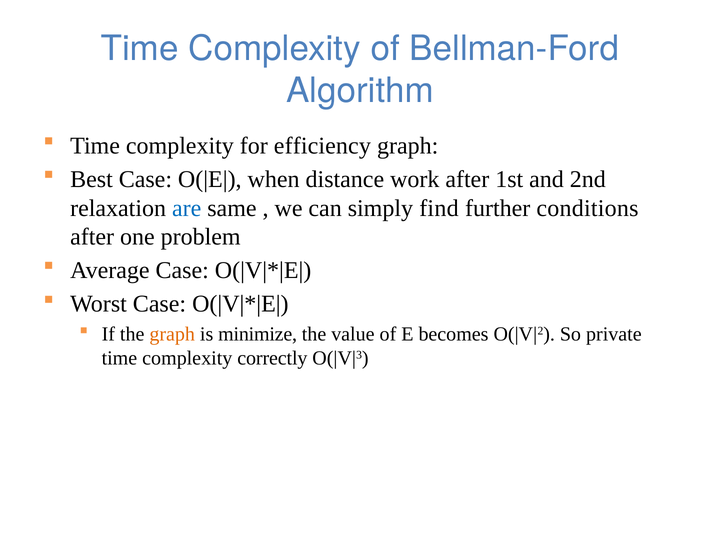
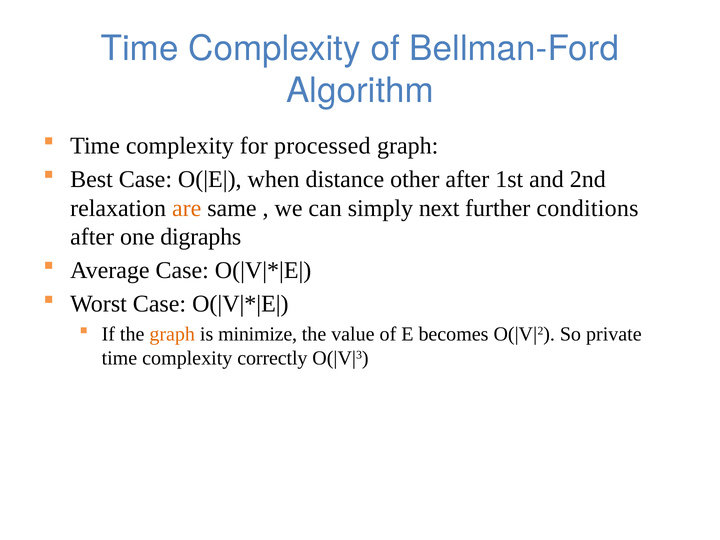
efficiency: efficiency -> processed
work: work -> other
are colour: blue -> orange
find: find -> next
problem: problem -> digraphs
